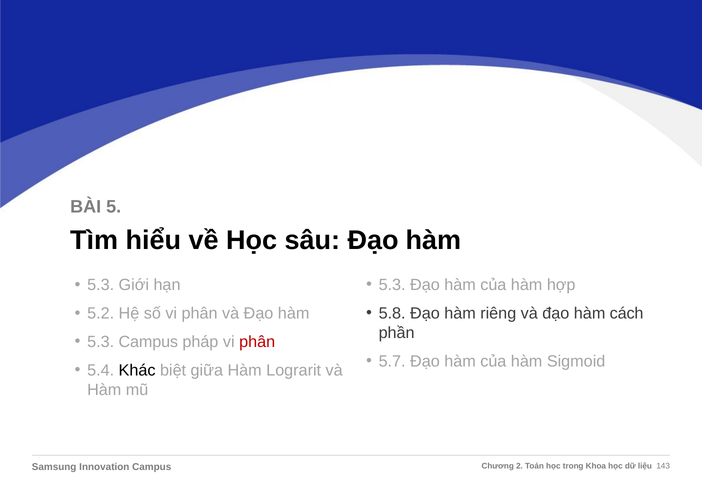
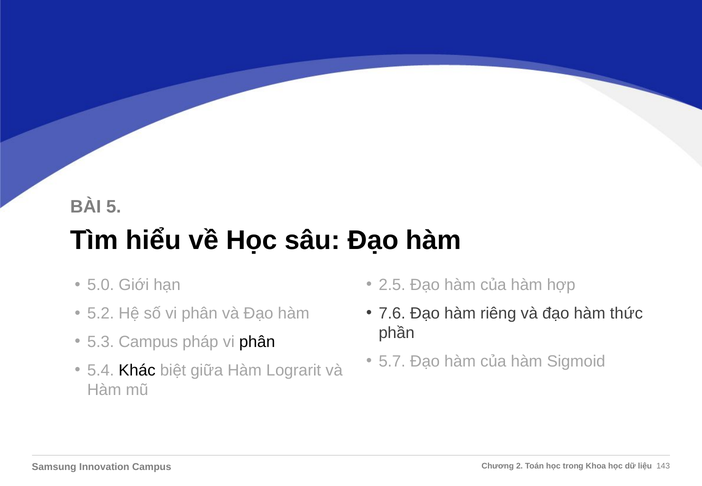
5.3 at (392, 285): 5.3 -> 2.5
5.3 at (101, 285): 5.3 -> 5.0
5.8: 5.8 -> 7.6
cách: cách -> thức
phân at (257, 342) colour: red -> black
